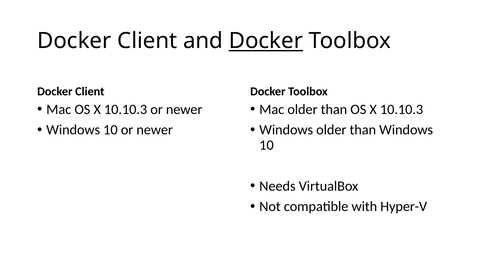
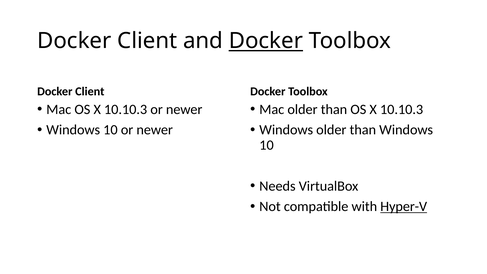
Hyper-V underline: none -> present
